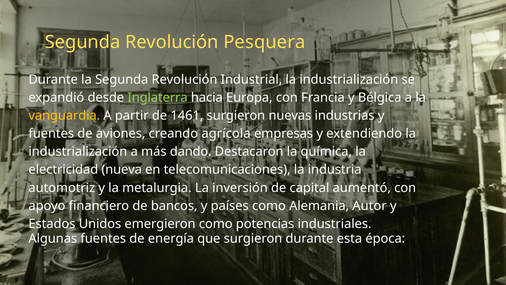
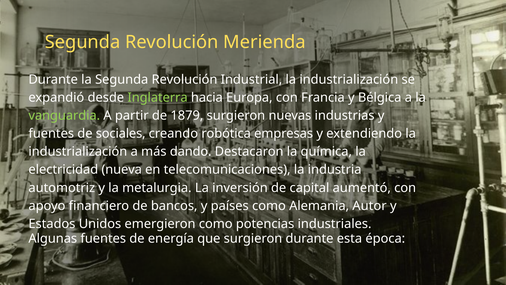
Pesquera: Pesquera -> Merienda
vanguardia colour: yellow -> light green
1461: 1461 -> 1879
aviones: aviones -> sociales
agrícola: agrícola -> robótica
